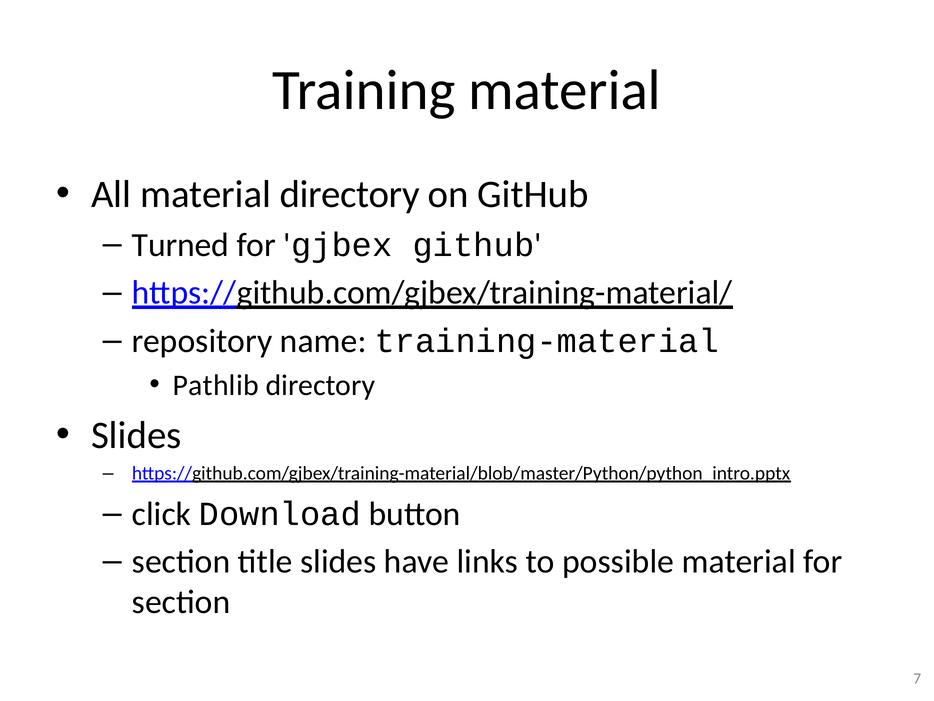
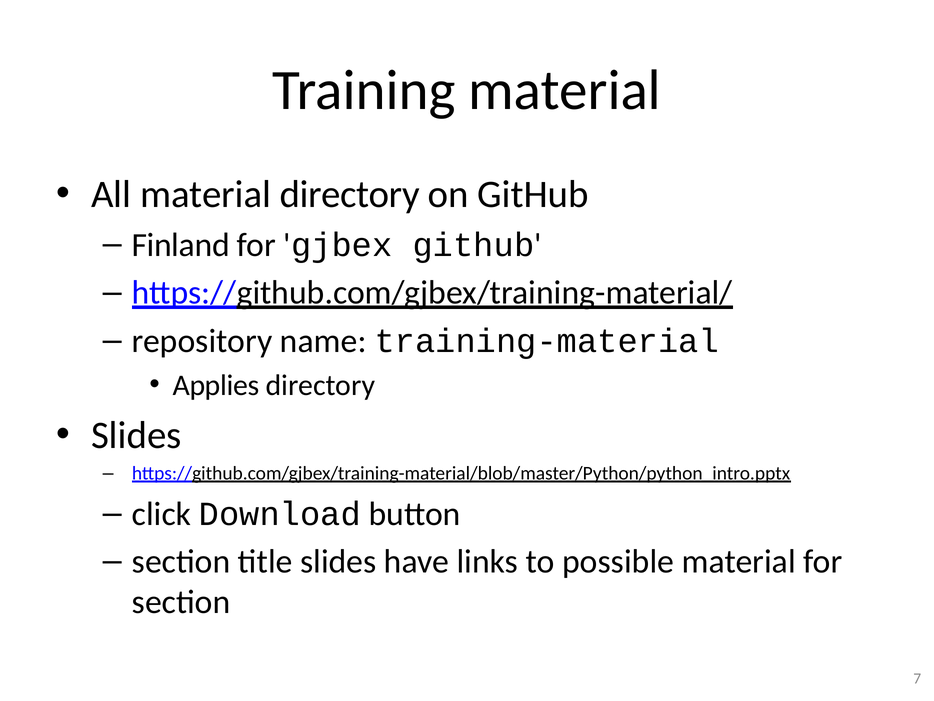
Turned: Turned -> Finland
Pathlib: Pathlib -> Applies
